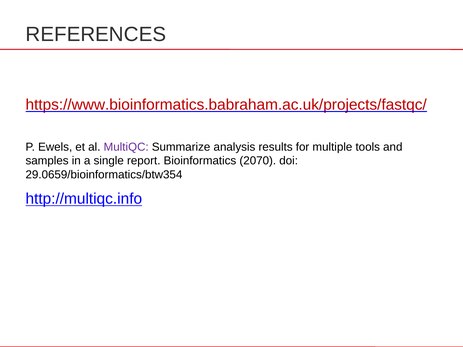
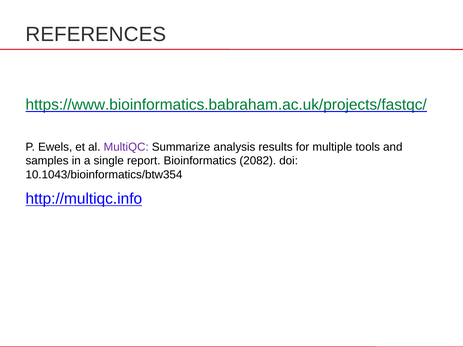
https://www.bioinformatics.babraham.ac.uk/projects/fastqc/ colour: red -> green
2070: 2070 -> 2082
29.0659/bioinformatics/btw354: 29.0659/bioinformatics/btw354 -> 10.1043/bioinformatics/btw354
